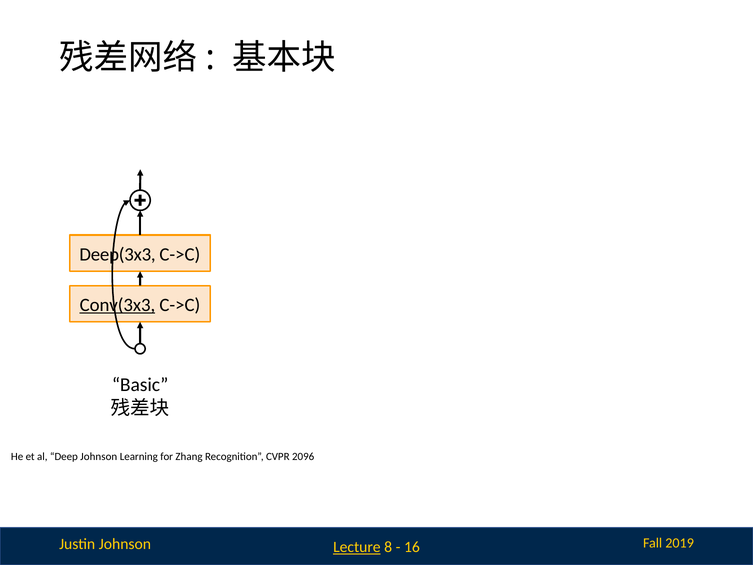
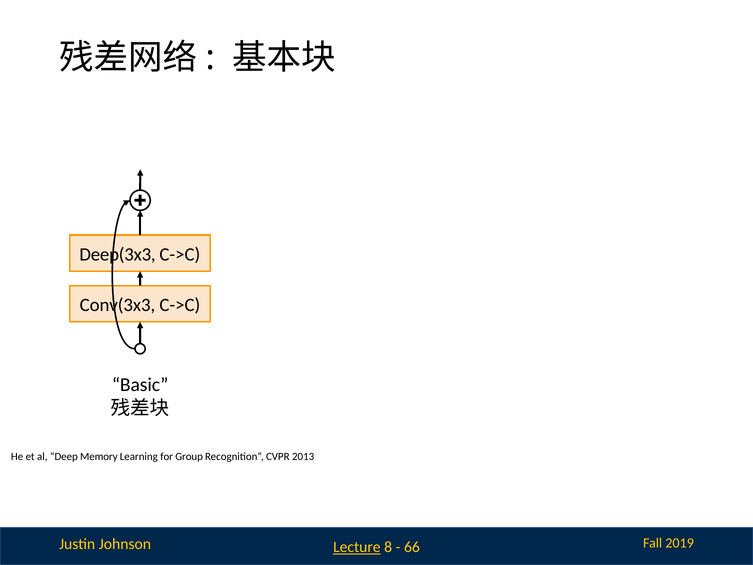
Conv(3x3 underline: present -> none
Deep Johnson: Johnson -> Memory
Zhang: Zhang -> Group
2096: 2096 -> 2013
16: 16 -> 66
